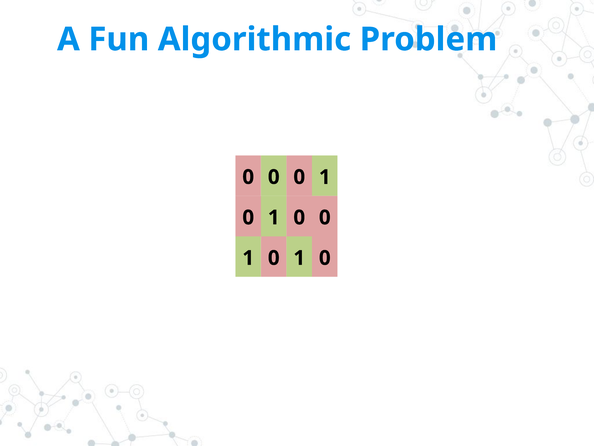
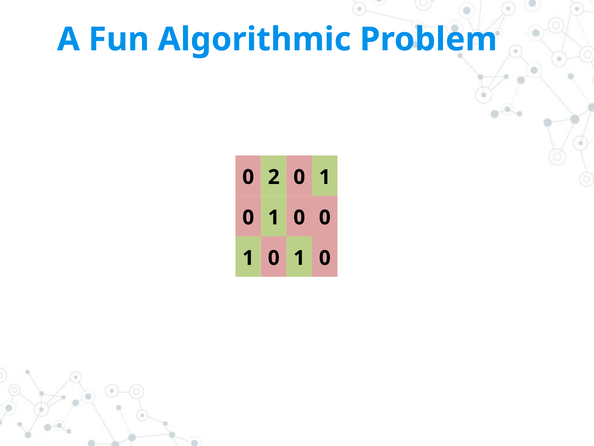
0 at (274, 177): 0 -> 2
